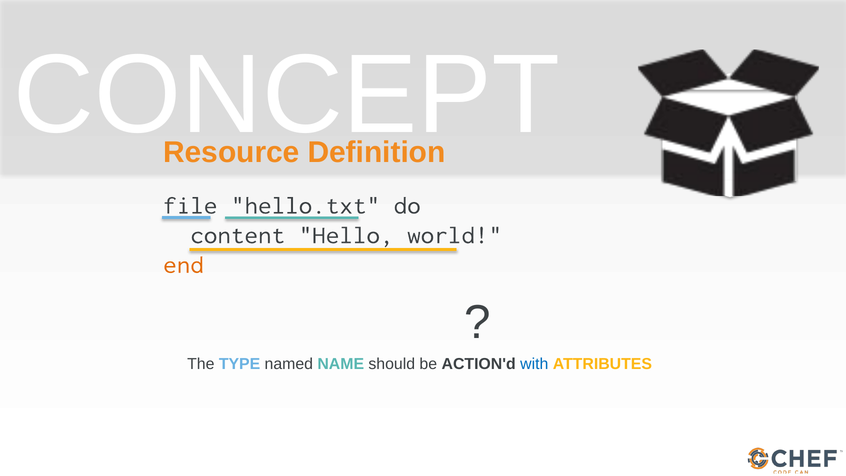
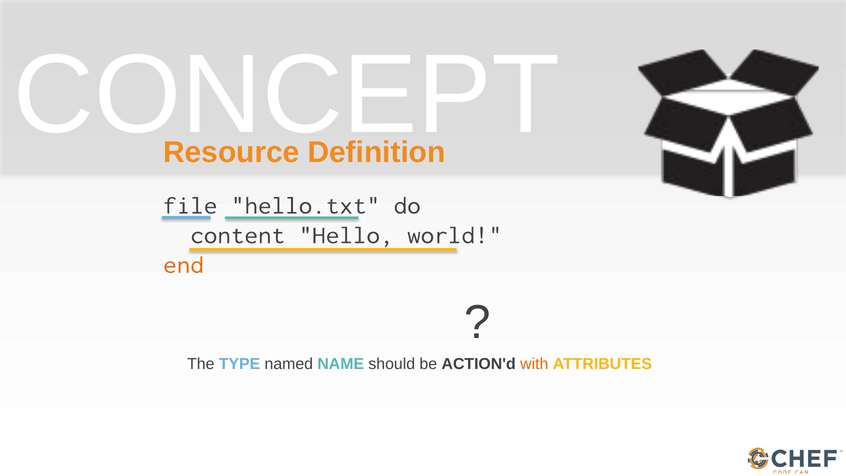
with colour: blue -> orange
